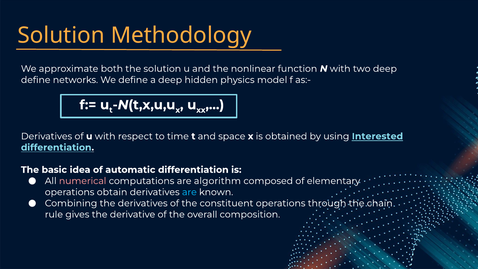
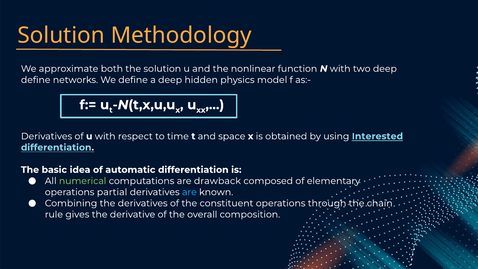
numerical colour: pink -> light green
algorithm: algorithm -> drawback
obtain: obtain -> partial
